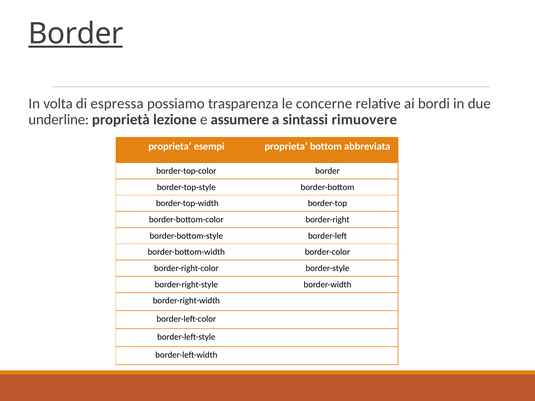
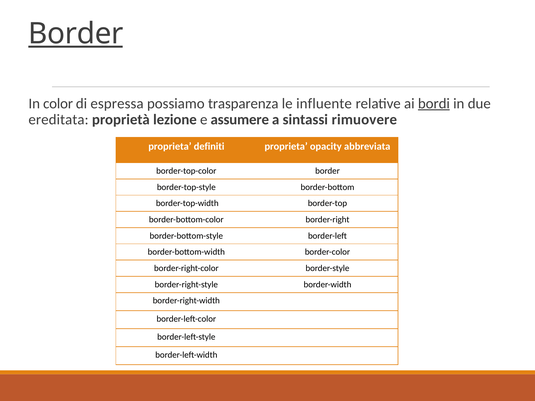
volta: volta -> color
concerne: concerne -> influente
bordi underline: none -> present
underline: underline -> ereditata
esempi: esempi -> definiti
bottom: bottom -> opacity
